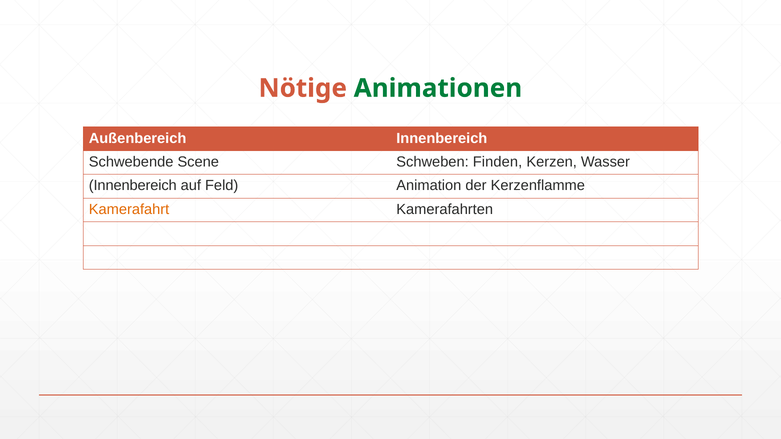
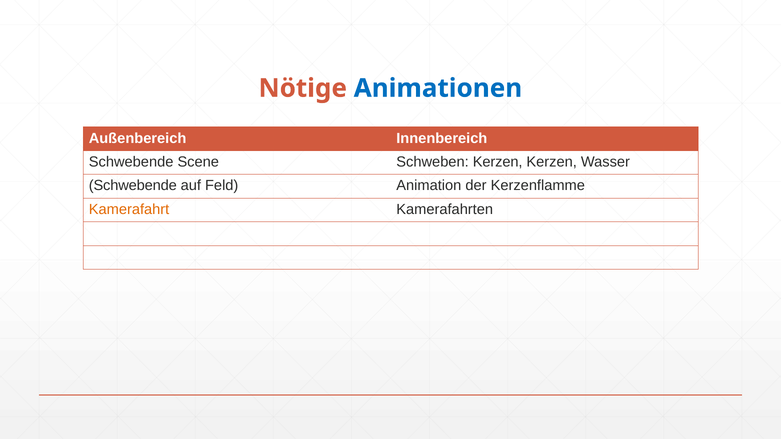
Animationen colour: green -> blue
Schweben Finden: Finden -> Kerzen
Innenbereich at (133, 186): Innenbereich -> Schwebende
